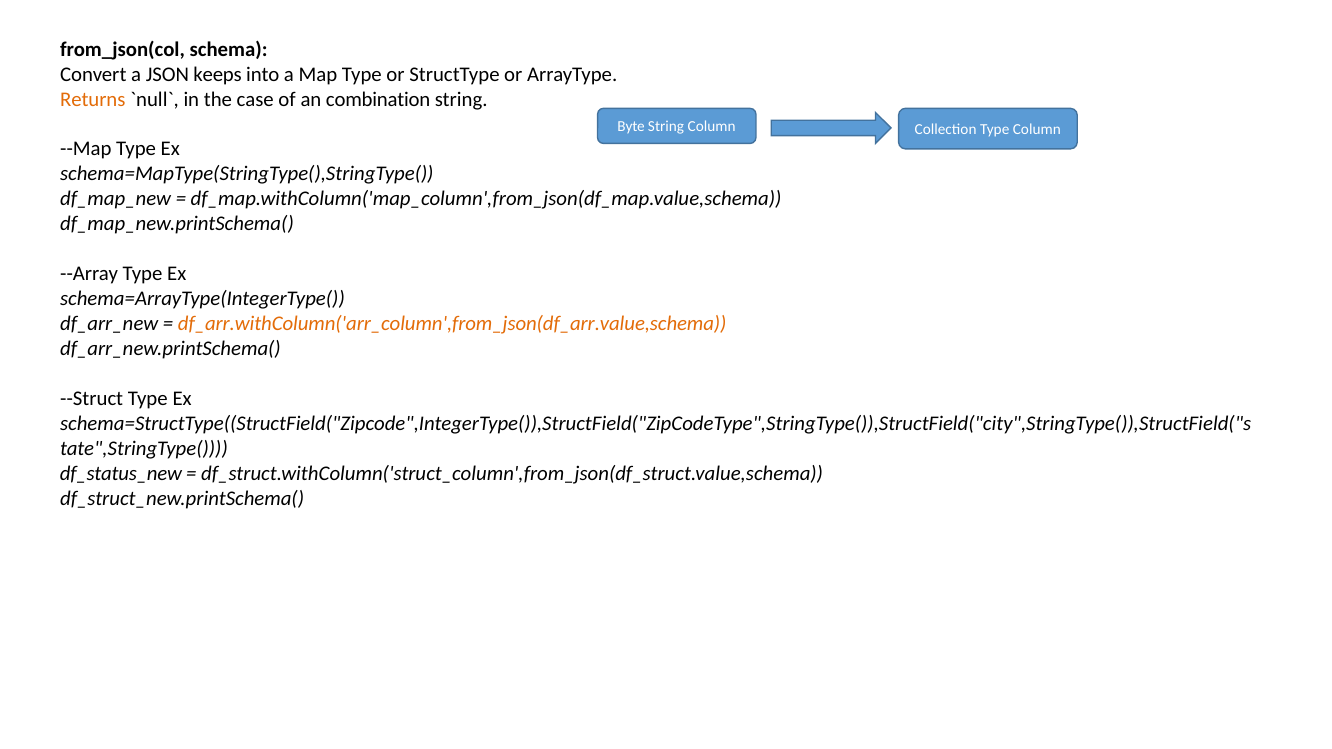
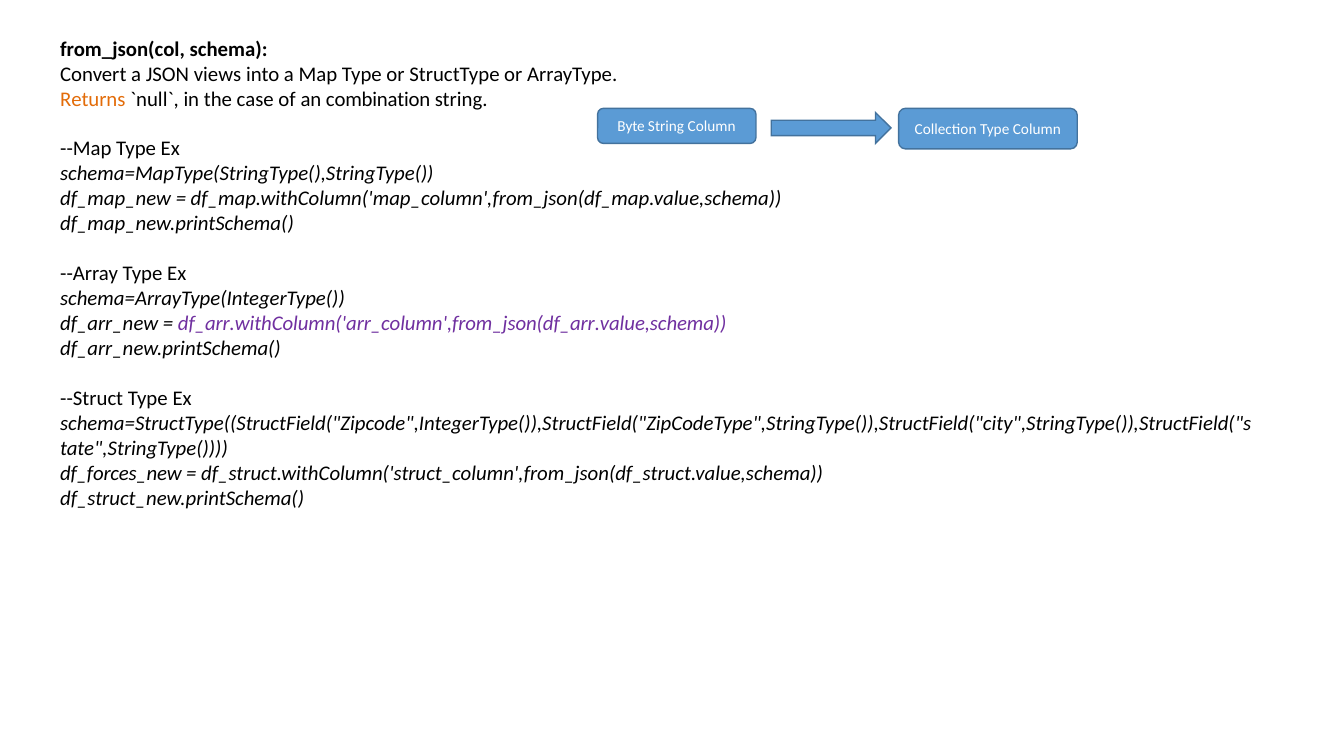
keeps: keeps -> views
df_arr.withColumn('arr_column',from_json(df_arr.value,schema colour: orange -> purple
df_status_new: df_status_new -> df_forces_new
